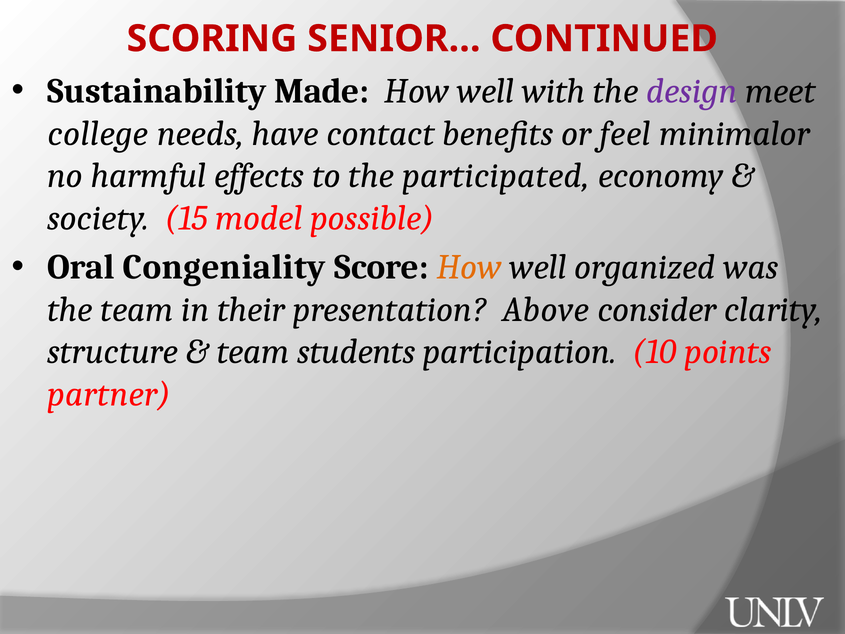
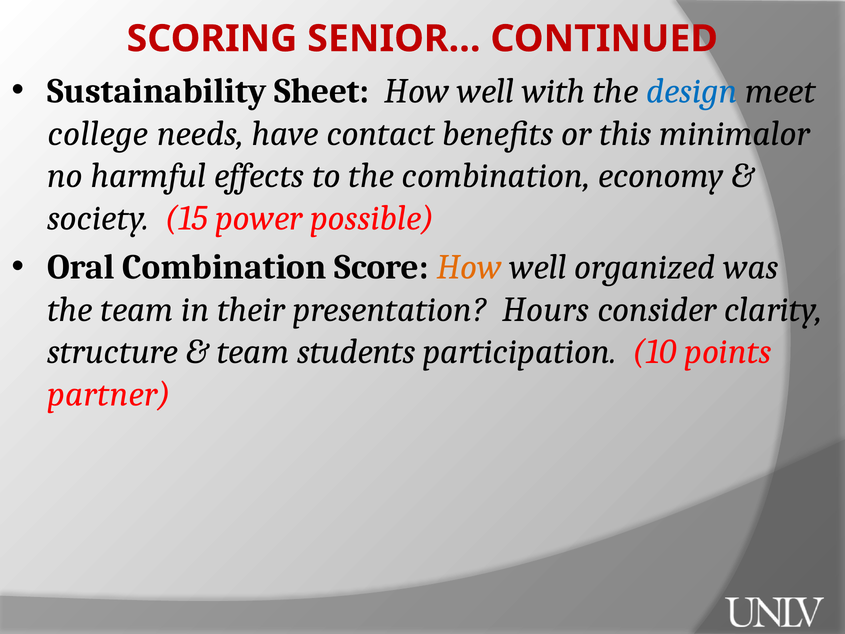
Made: Made -> Sheet
design colour: purple -> blue
feel: feel -> this
the participated: participated -> combination
model: model -> power
Oral Congeniality: Congeniality -> Combination
Above: Above -> Hours
